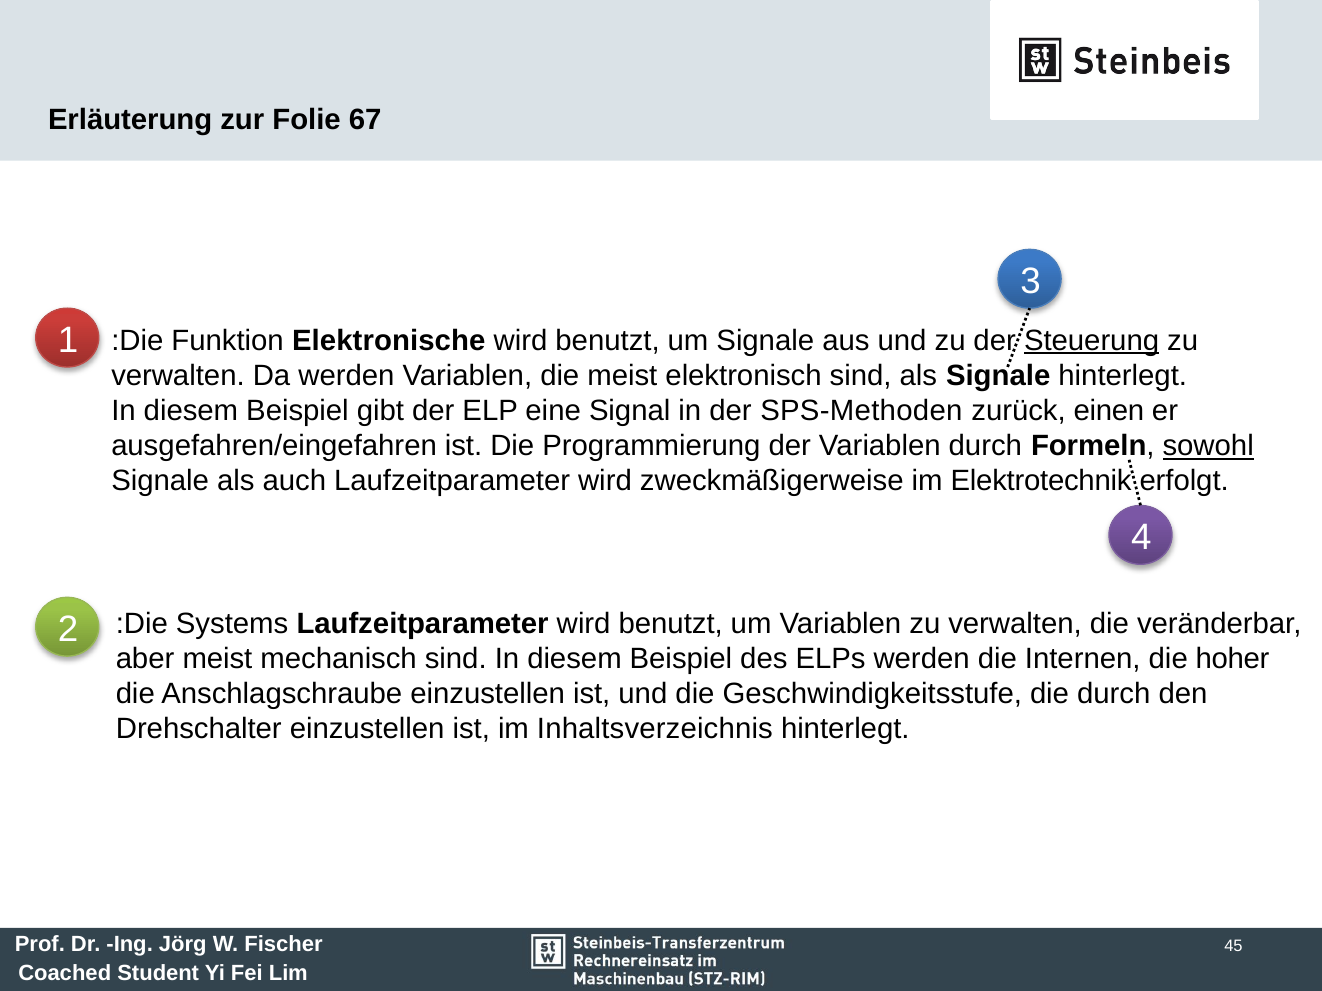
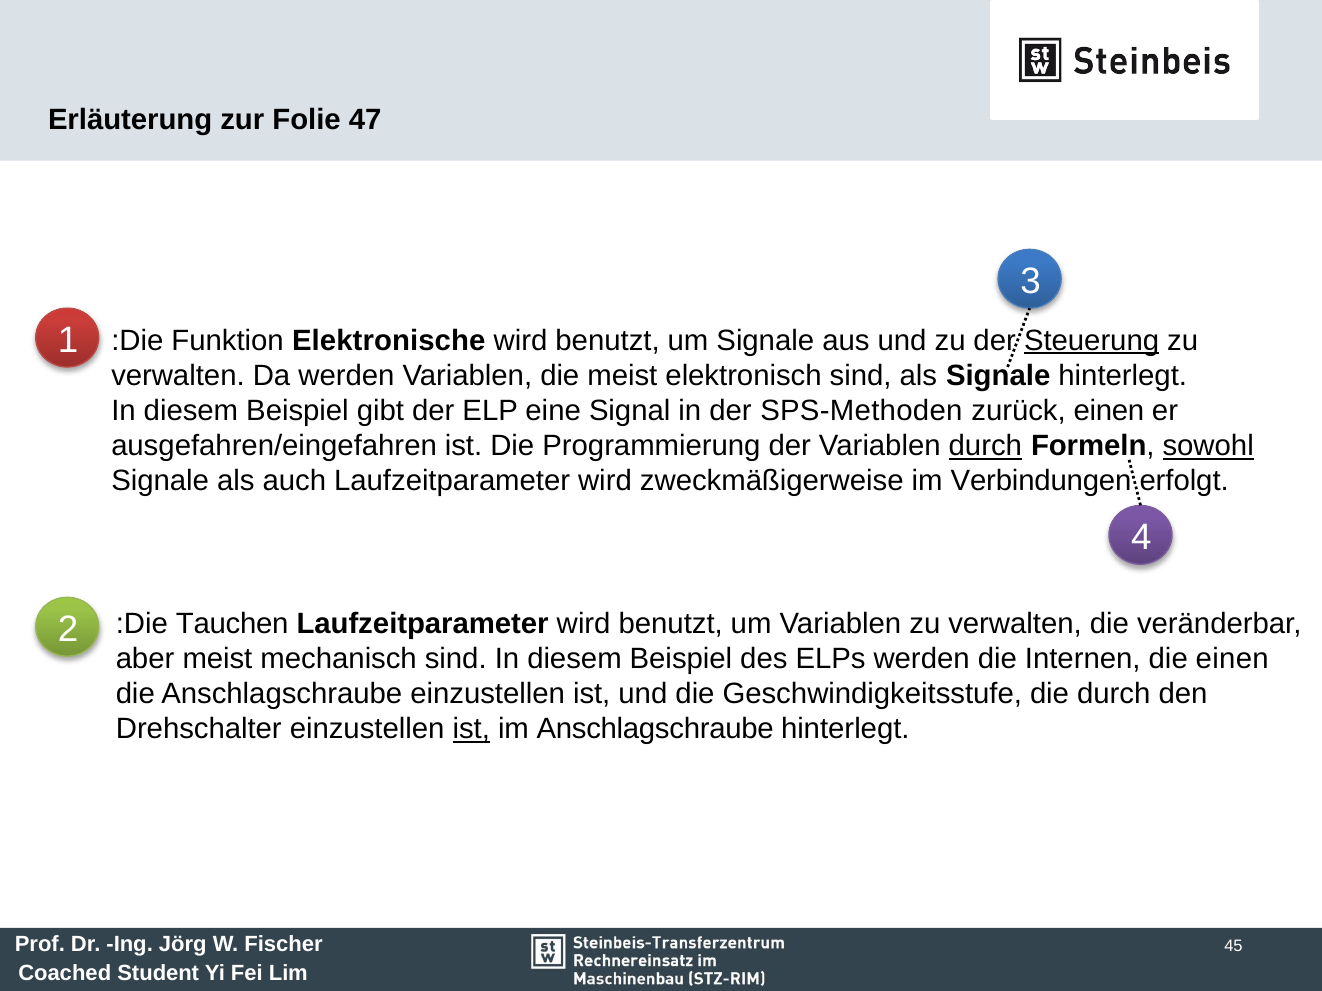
67: 67 -> 47
durch at (985, 446) underline: none -> present
Elektrotechnik: Elektrotechnik -> Verbindungen
Systems: Systems -> Tauchen
die hoher: hoher -> einen
ist at (471, 729) underline: none -> present
im Inhaltsverzeichnis: Inhaltsverzeichnis -> Anschlagschraube
